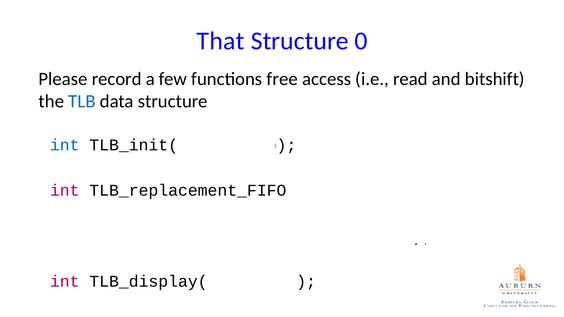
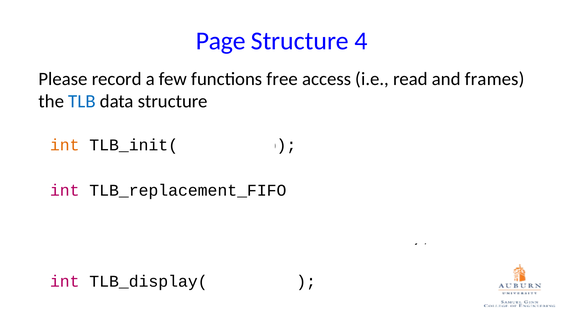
That: That -> Page
0: 0 -> 4
bitshift: bitshift -> frames
int at (65, 145) colour: blue -> orange
